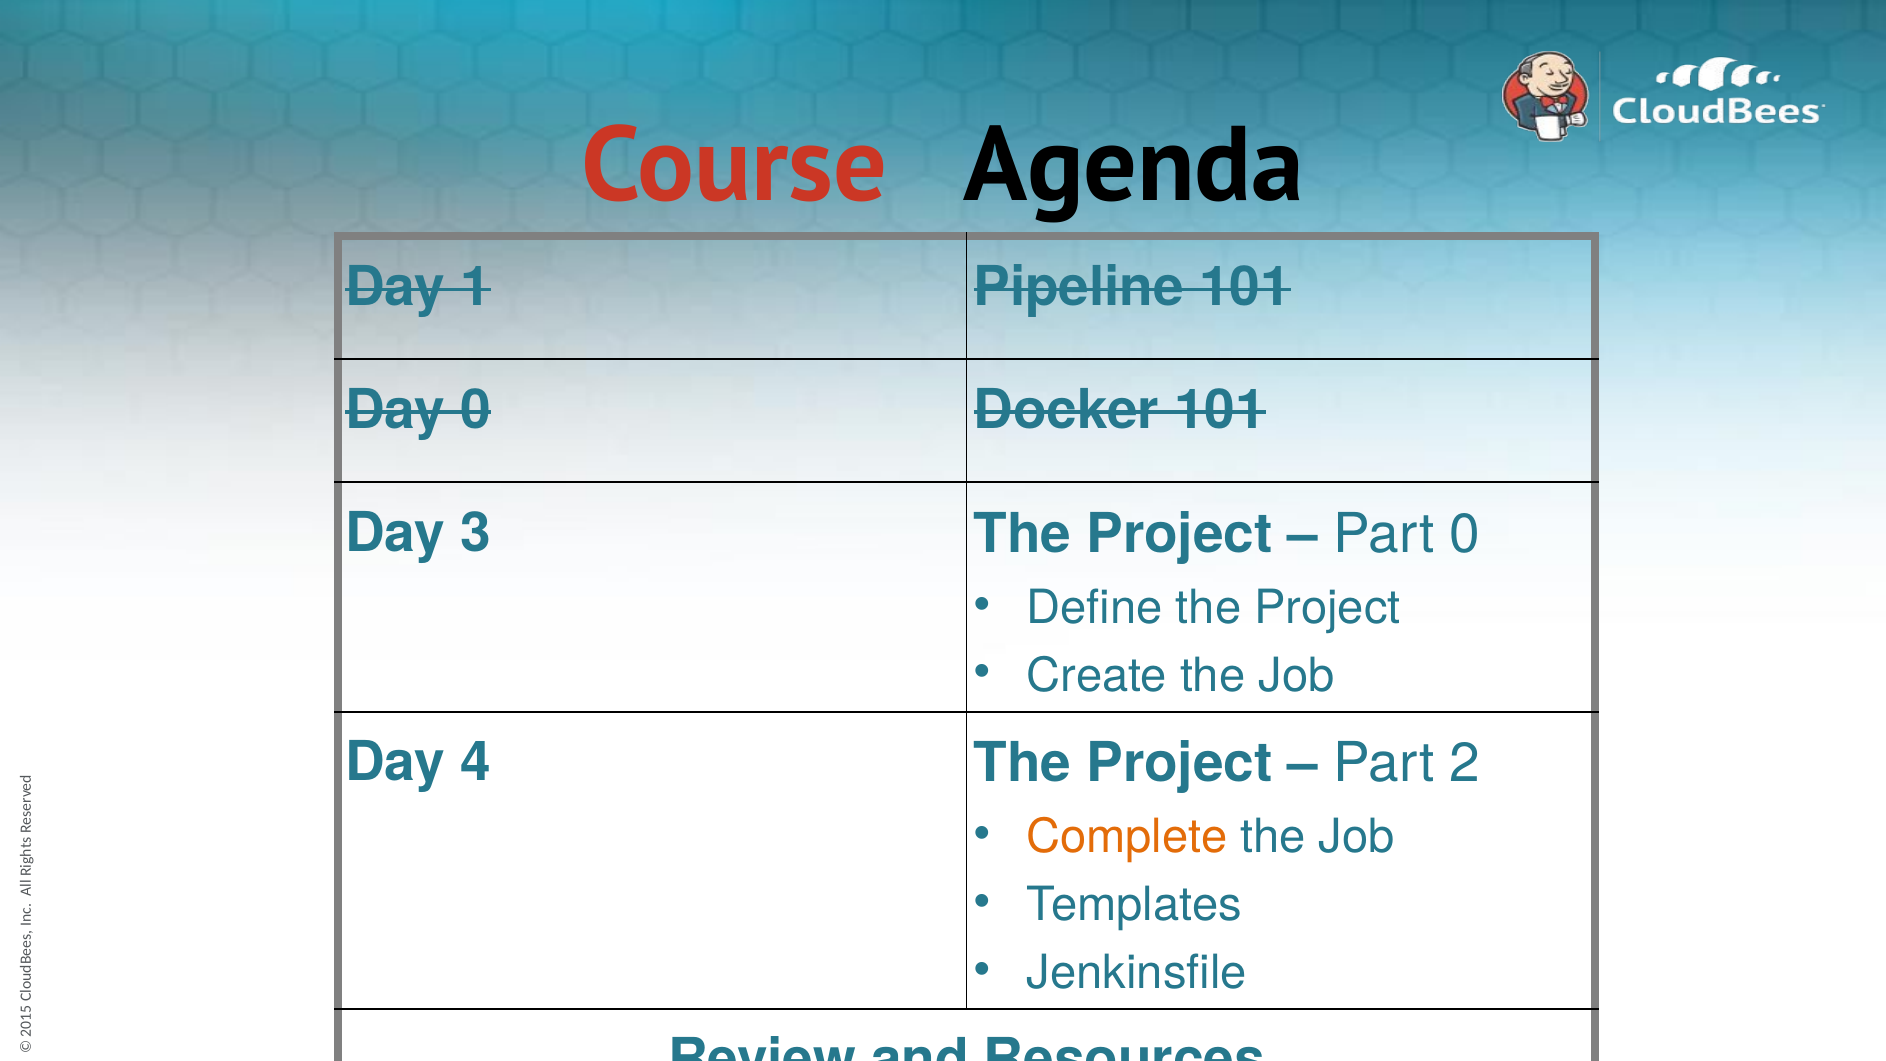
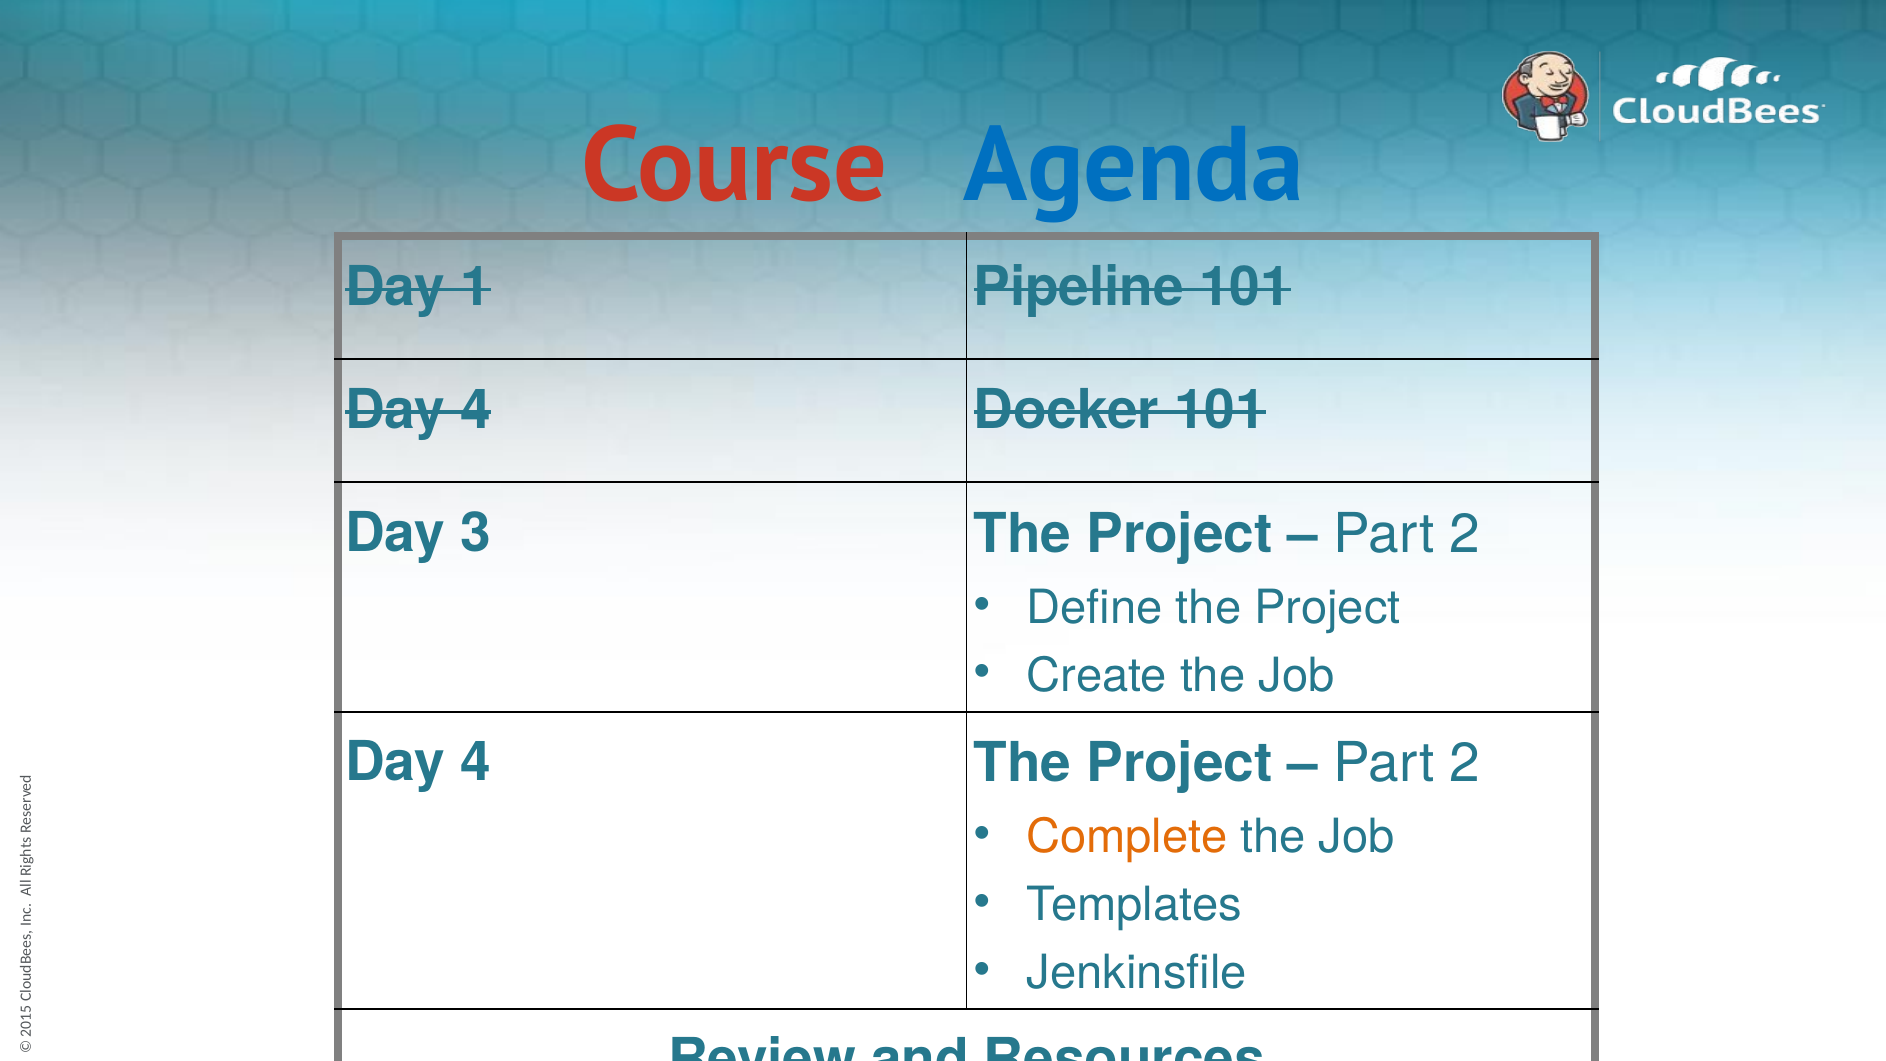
Agenda colour: black -> blue
0 at (475, 410): 0 -> 4
0 at (1465, 534): 0 -> 2
